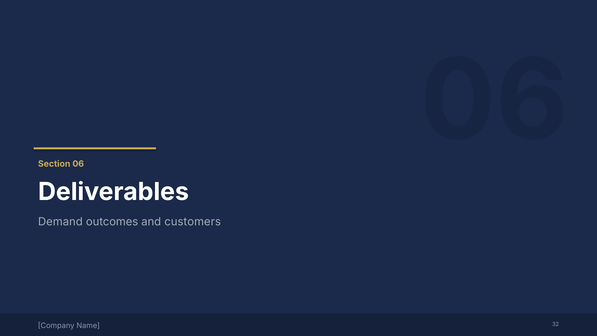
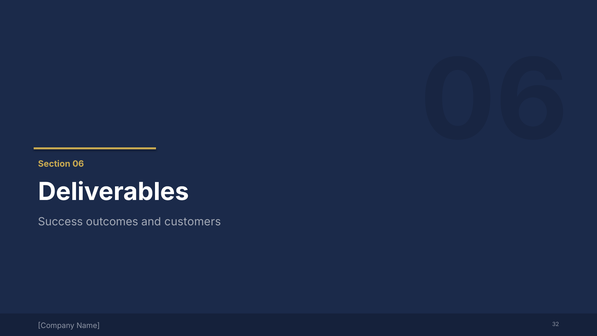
Demand: Demand -> Success
